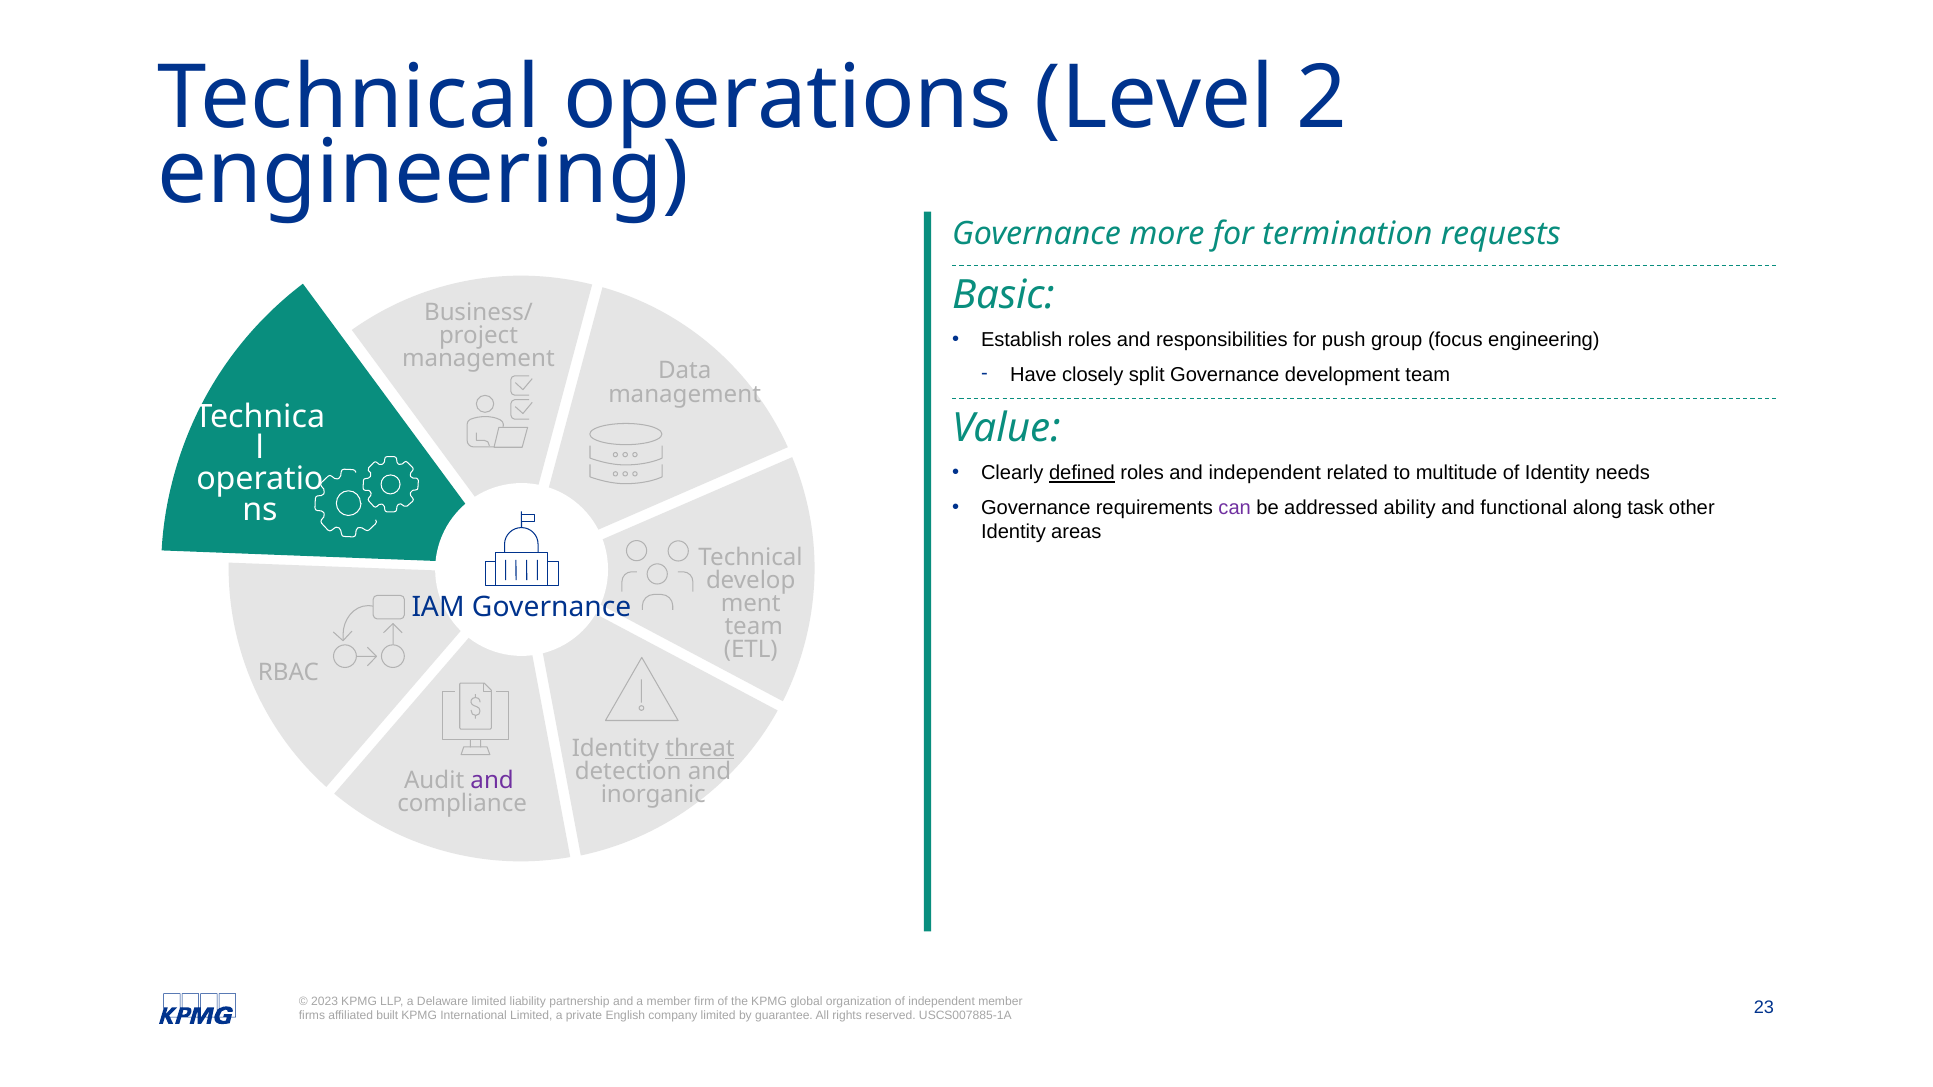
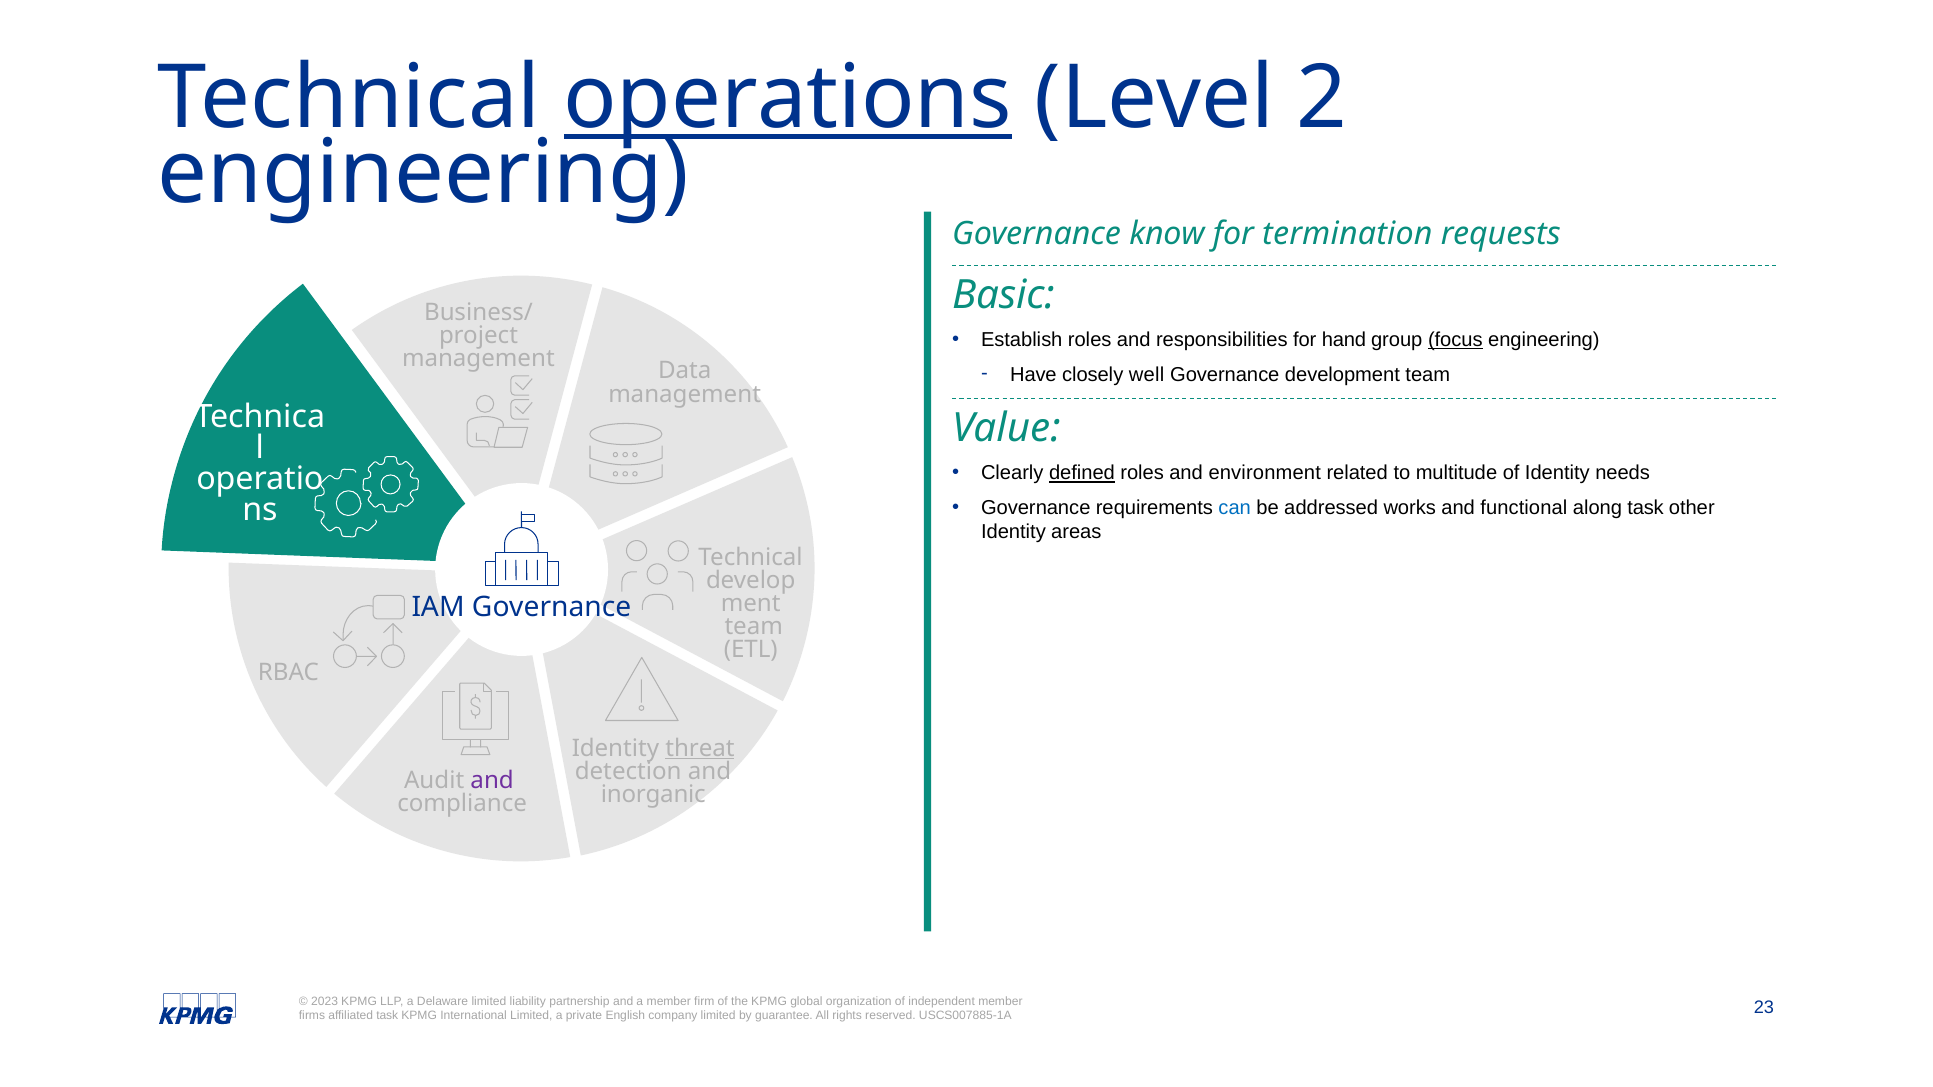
operations underline: none -> present
more: more -> know
push: push -> hand
focus underline: none -> present
split: split -> well
and independent: independent -> environment
can colour: purple -> blue
ability: ability -> works
built at (387, 1016): built -> task
